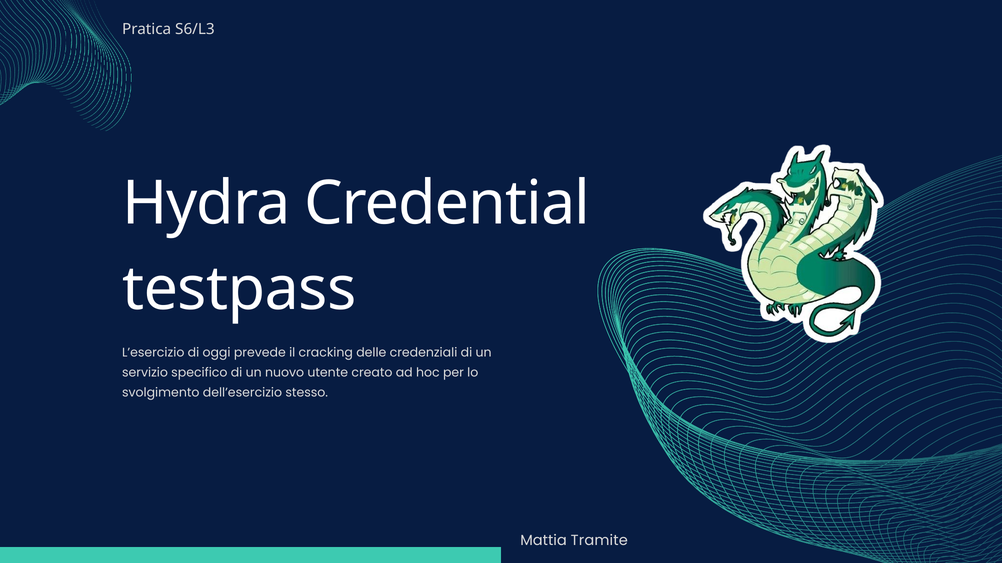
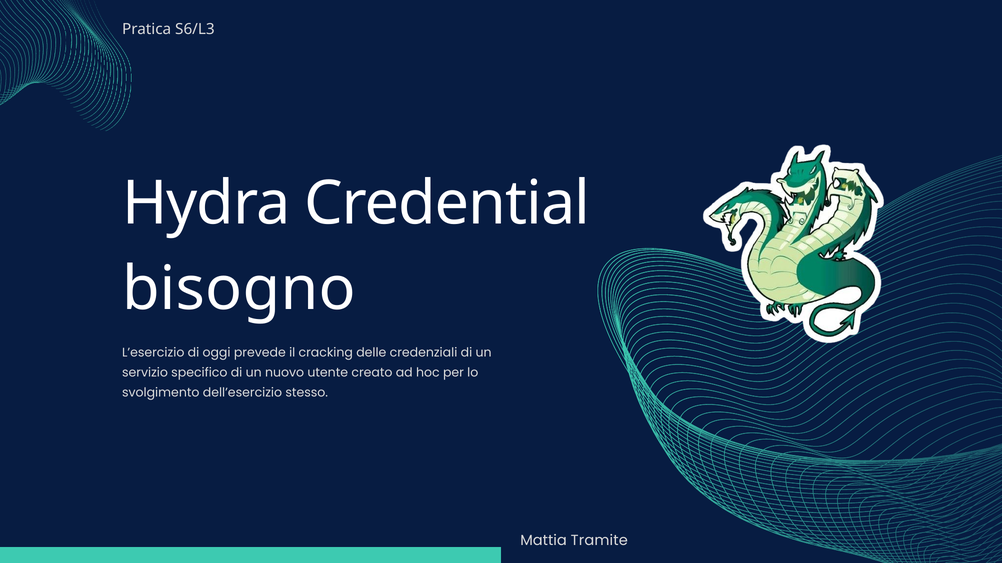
testpass: testpass -> bisogno
